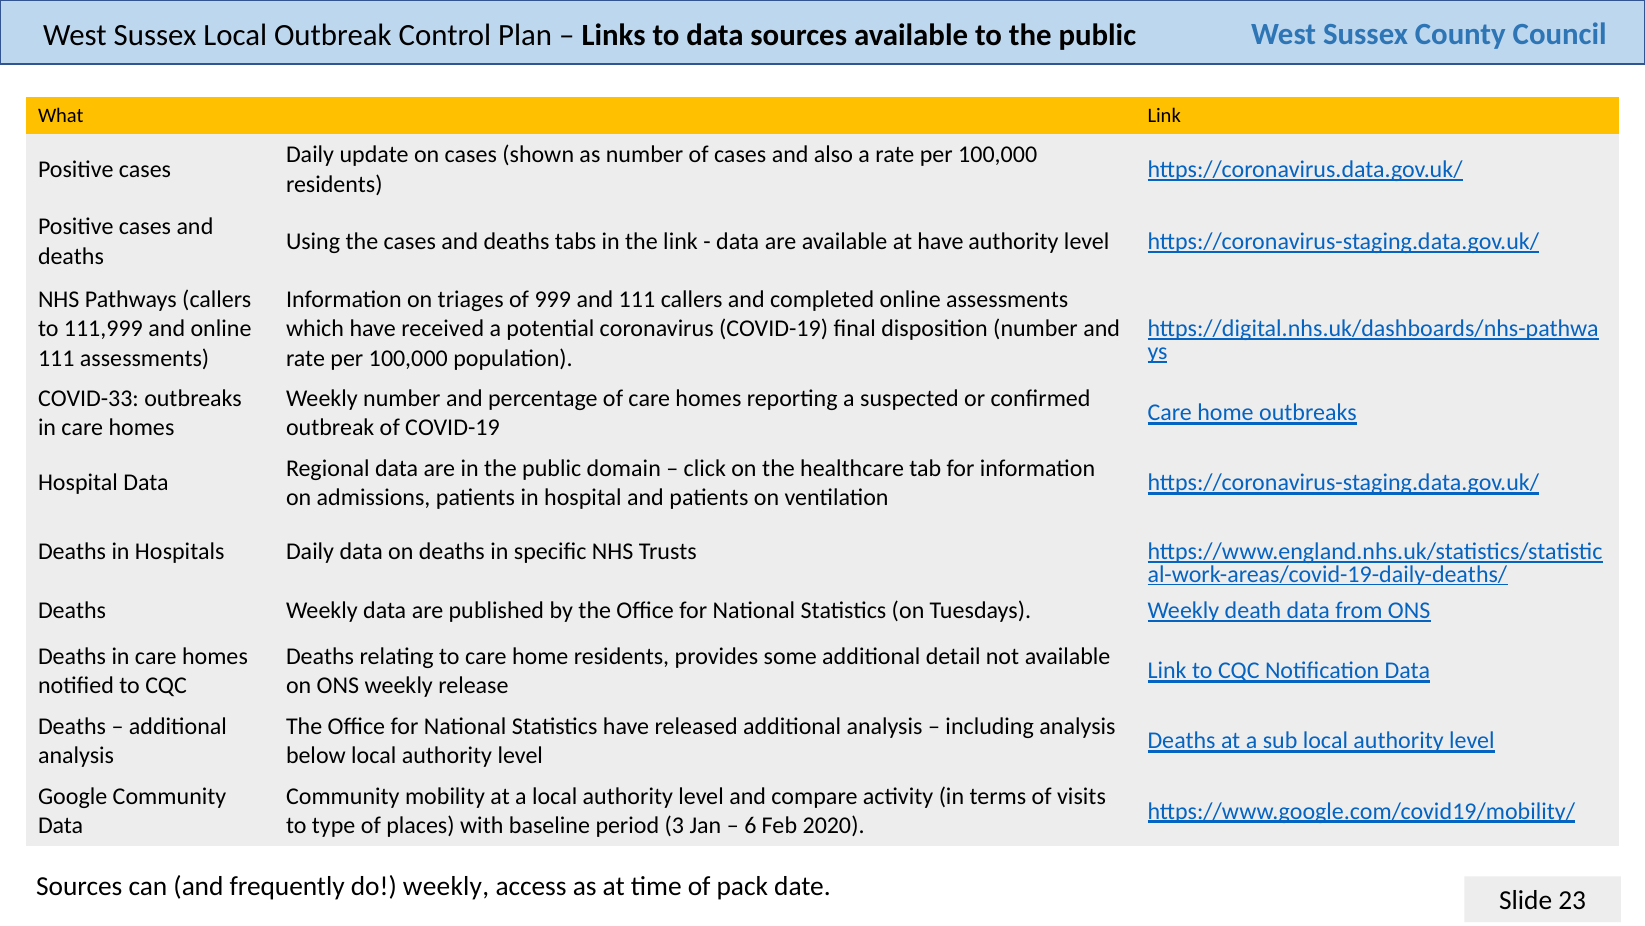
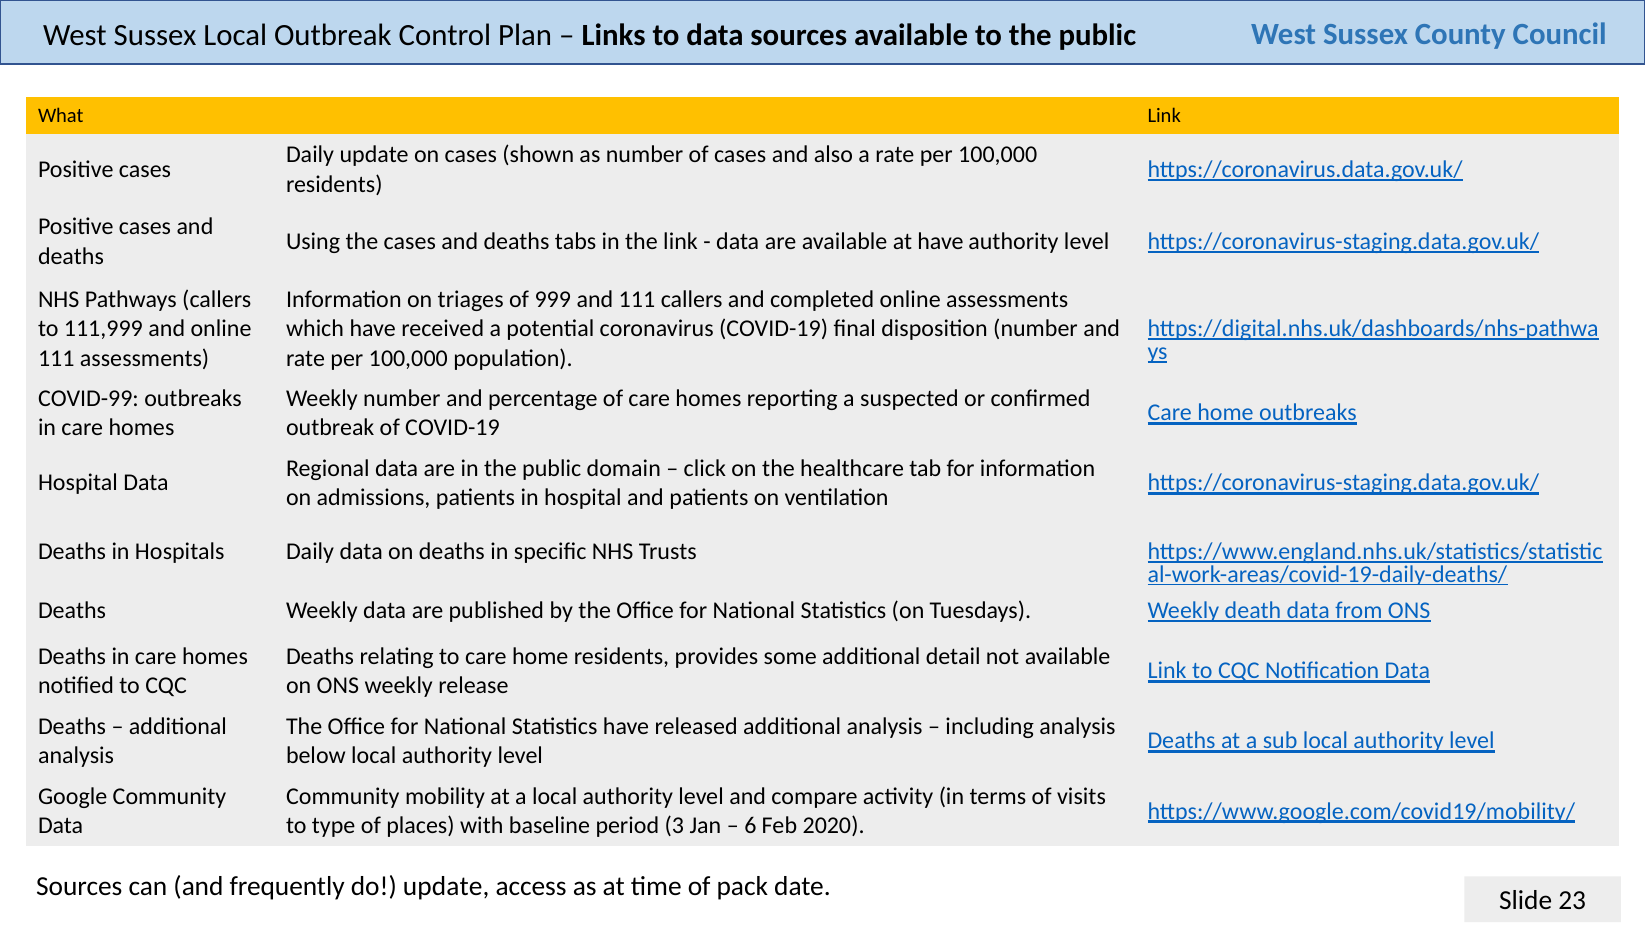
COVID-33: COVID-33 -> COVID-99
do weekly: weekly -> update
